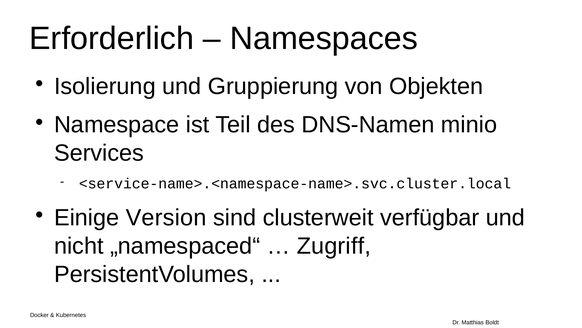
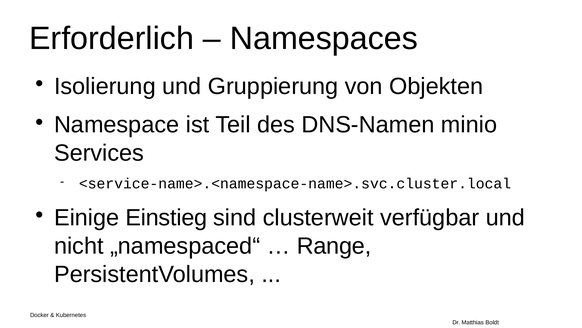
Version: Version -> Einstieg
Zugriff: Zugriff -> Range
